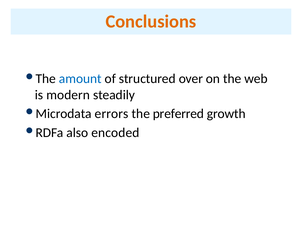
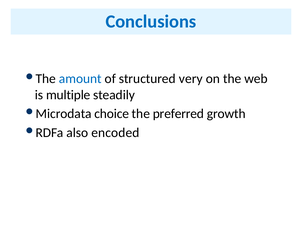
Conclusions colour: orange -> blue
over: over -> very
modern: modern -> multiple
errors: errors -> choice
